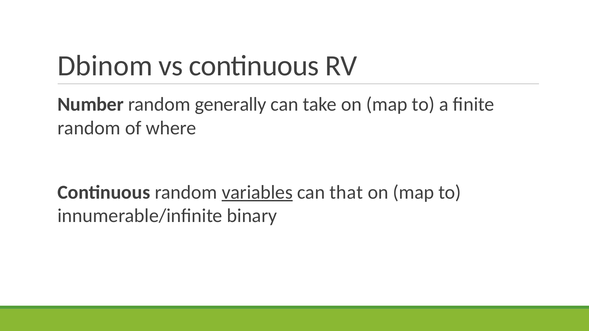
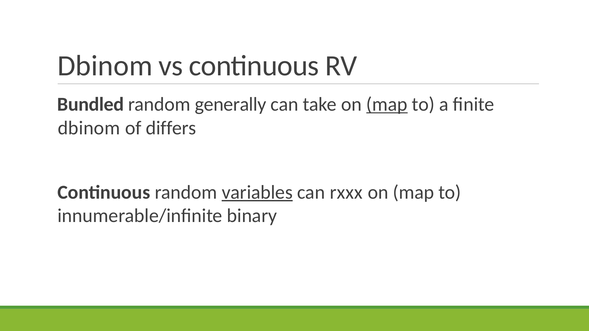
Number: Number -> Bundled
map at (387, 105) underline: none -> present
random at (89, 128): random -> dbinom
where: where -> differs
that: that -> rxxx
